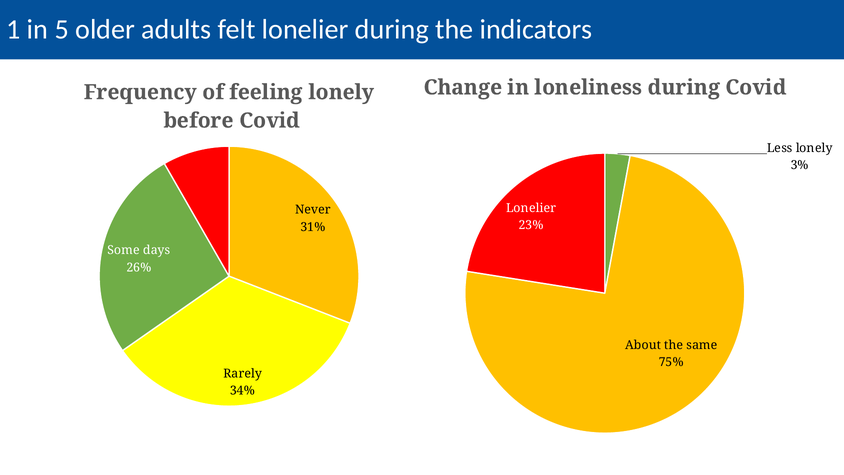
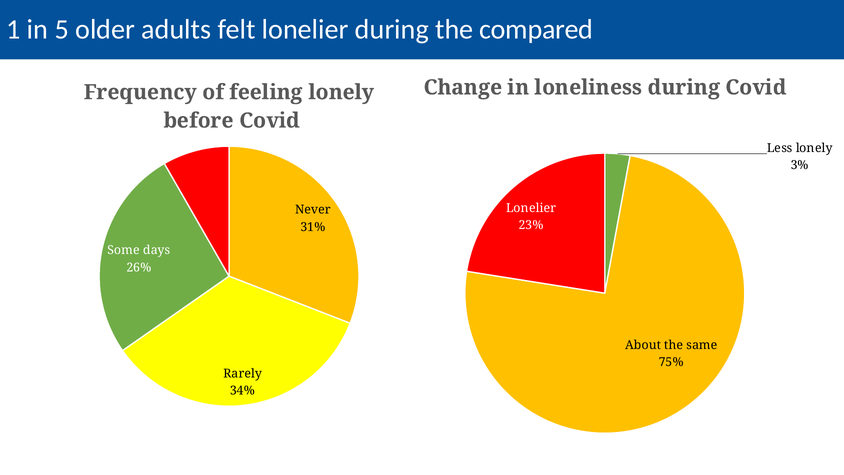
indicators: indicators -> compared
